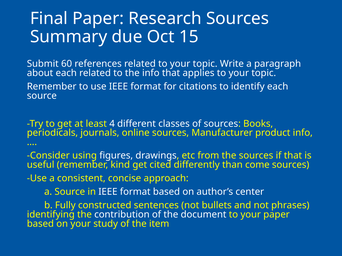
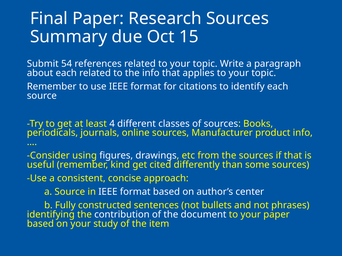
60: 60 -> 54
come: come -> some
